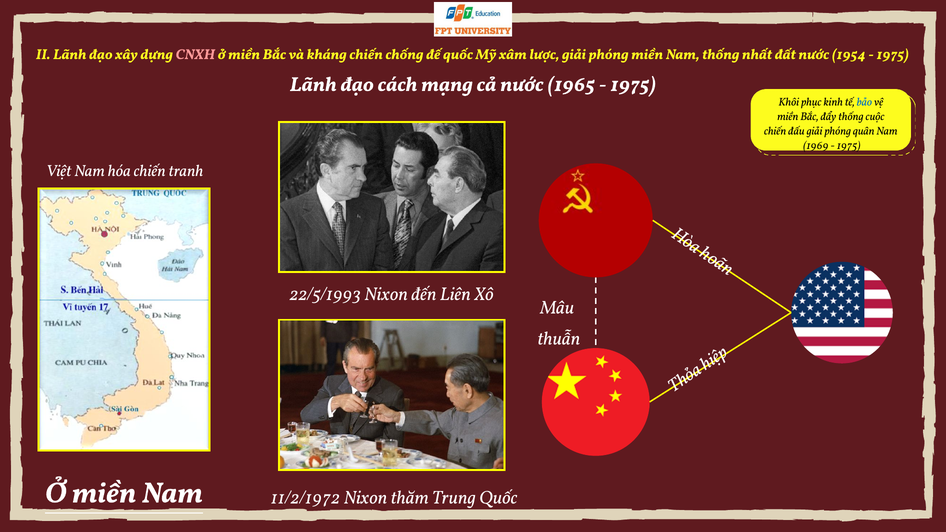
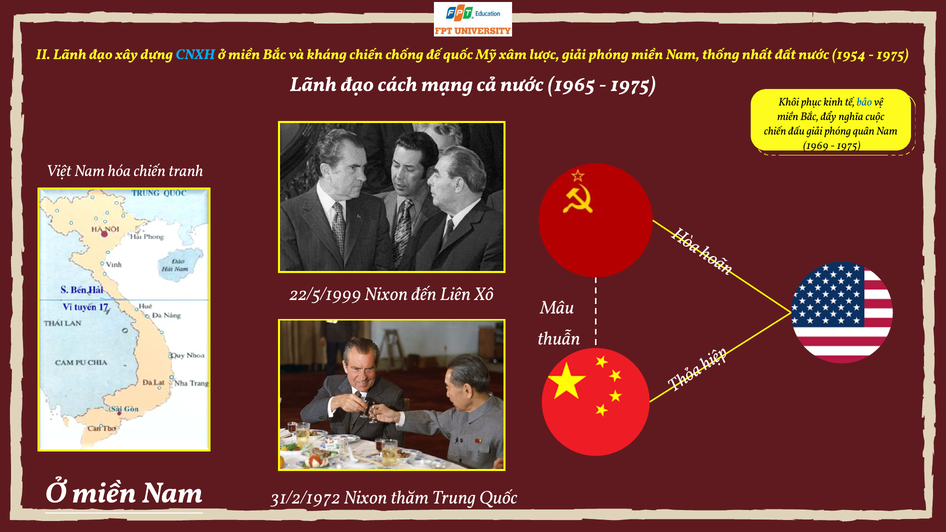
CNXH colour: pink -> light blue
đẩy thống: thống -> nghĩa
22/5/1993: 22/5/1993 -> 22/5/1999
11/2/1972: 11/2/1972 -> 31/2/1972
